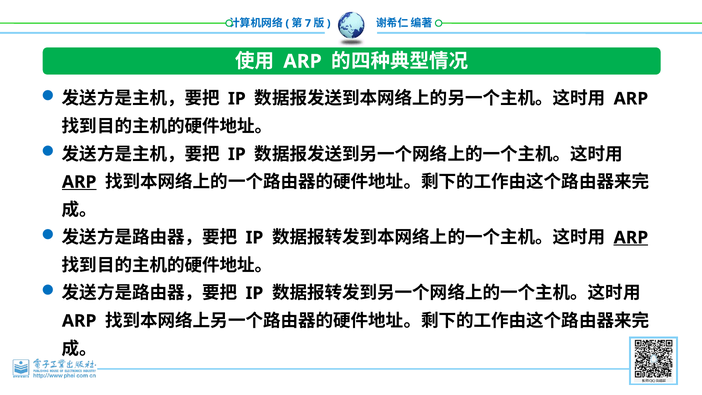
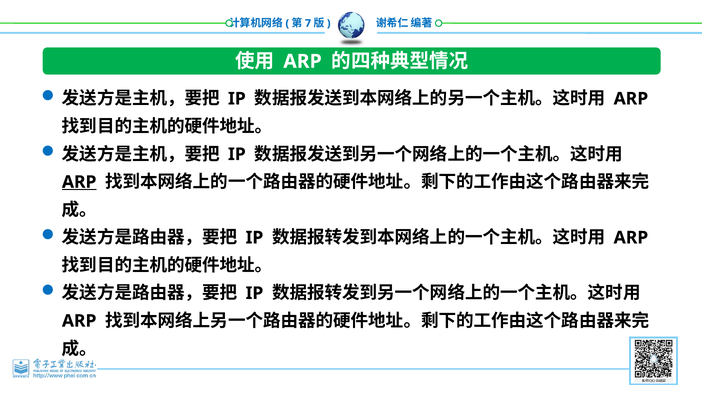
ARP at (631, 238) underline: present -> none
